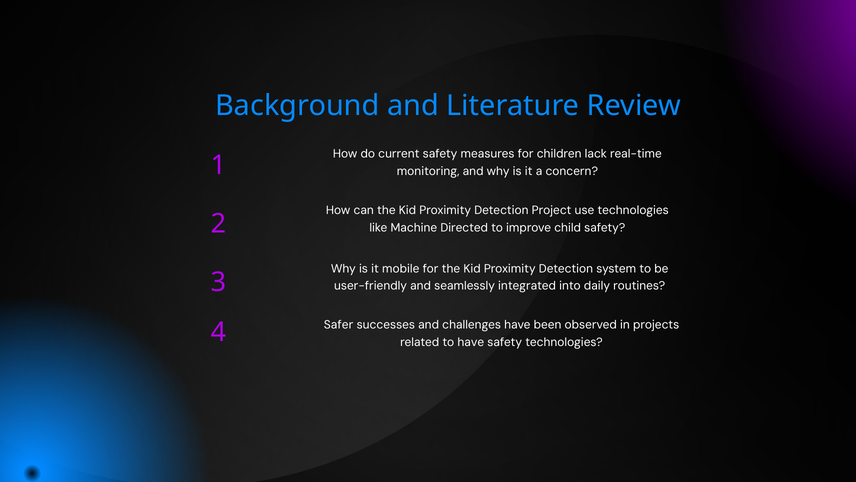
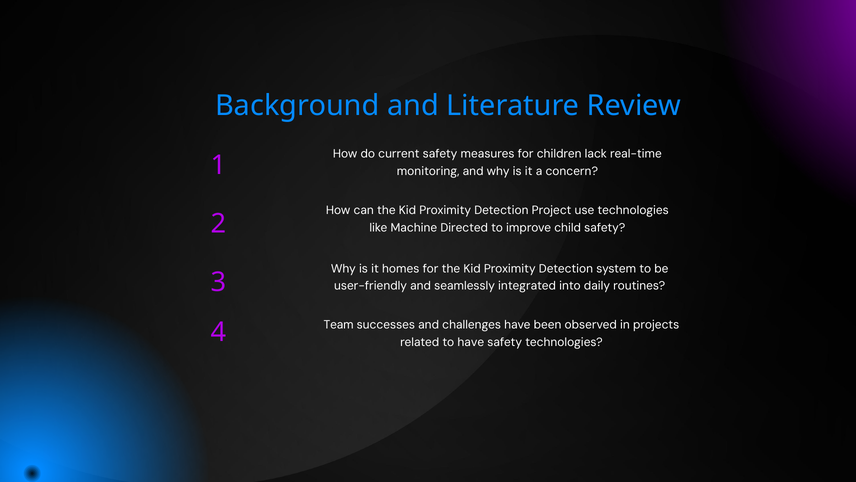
mobile: mobile -> homes
Safer: Safer -> Team
